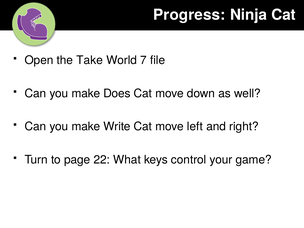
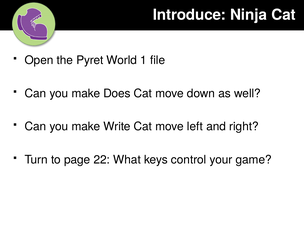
Progress: Progress -> Introduce
Take: Take -> Pyret
7: 7 -> 1
